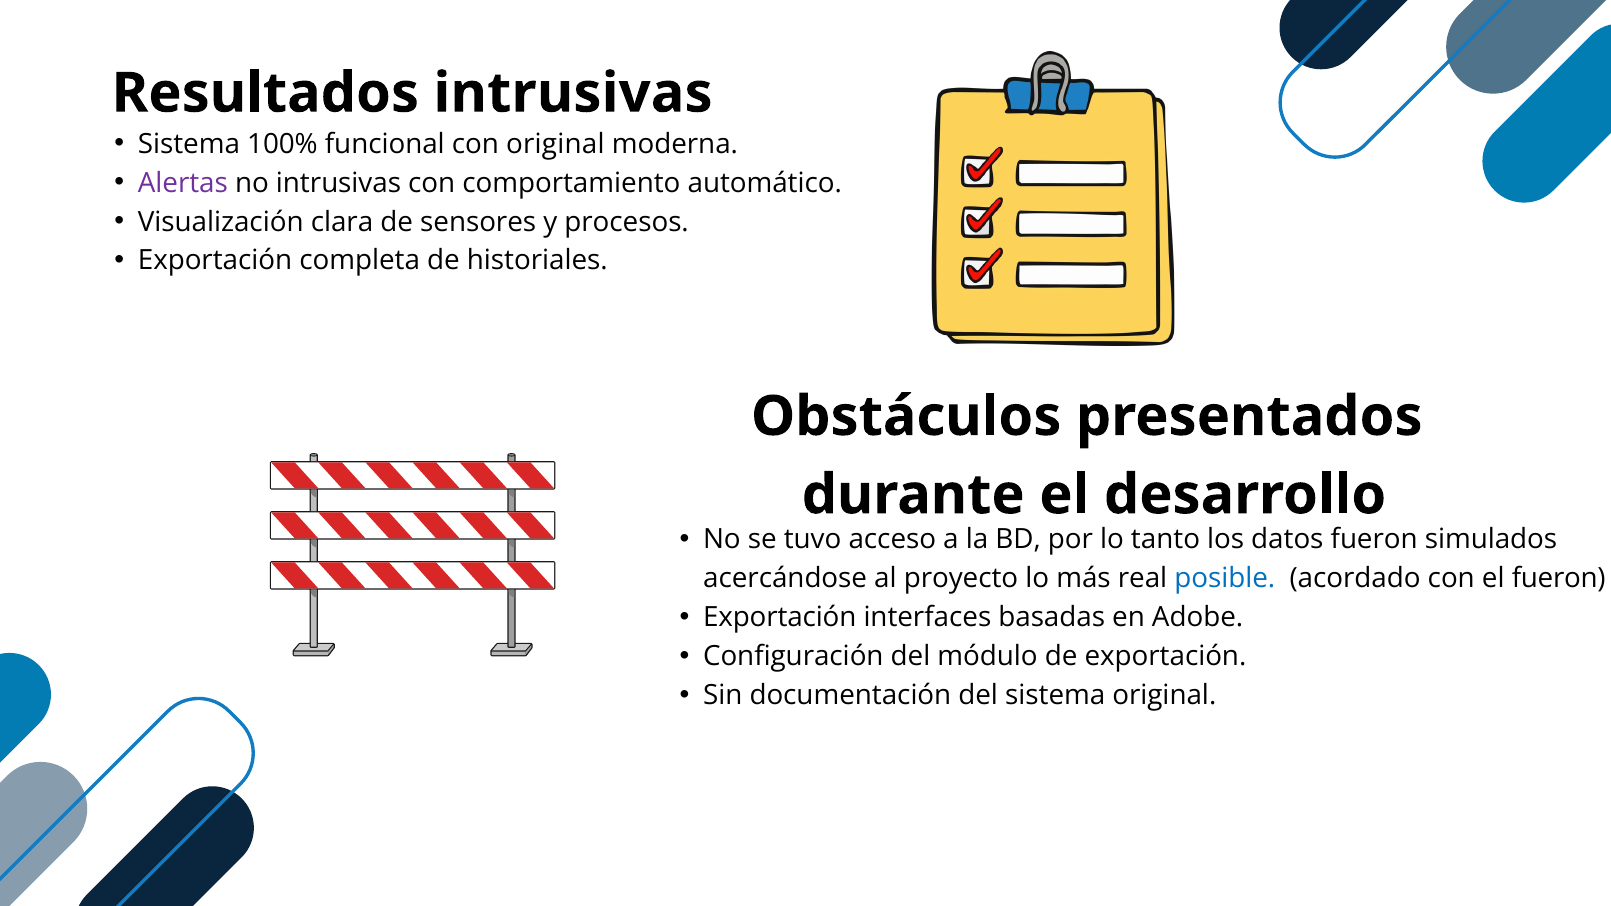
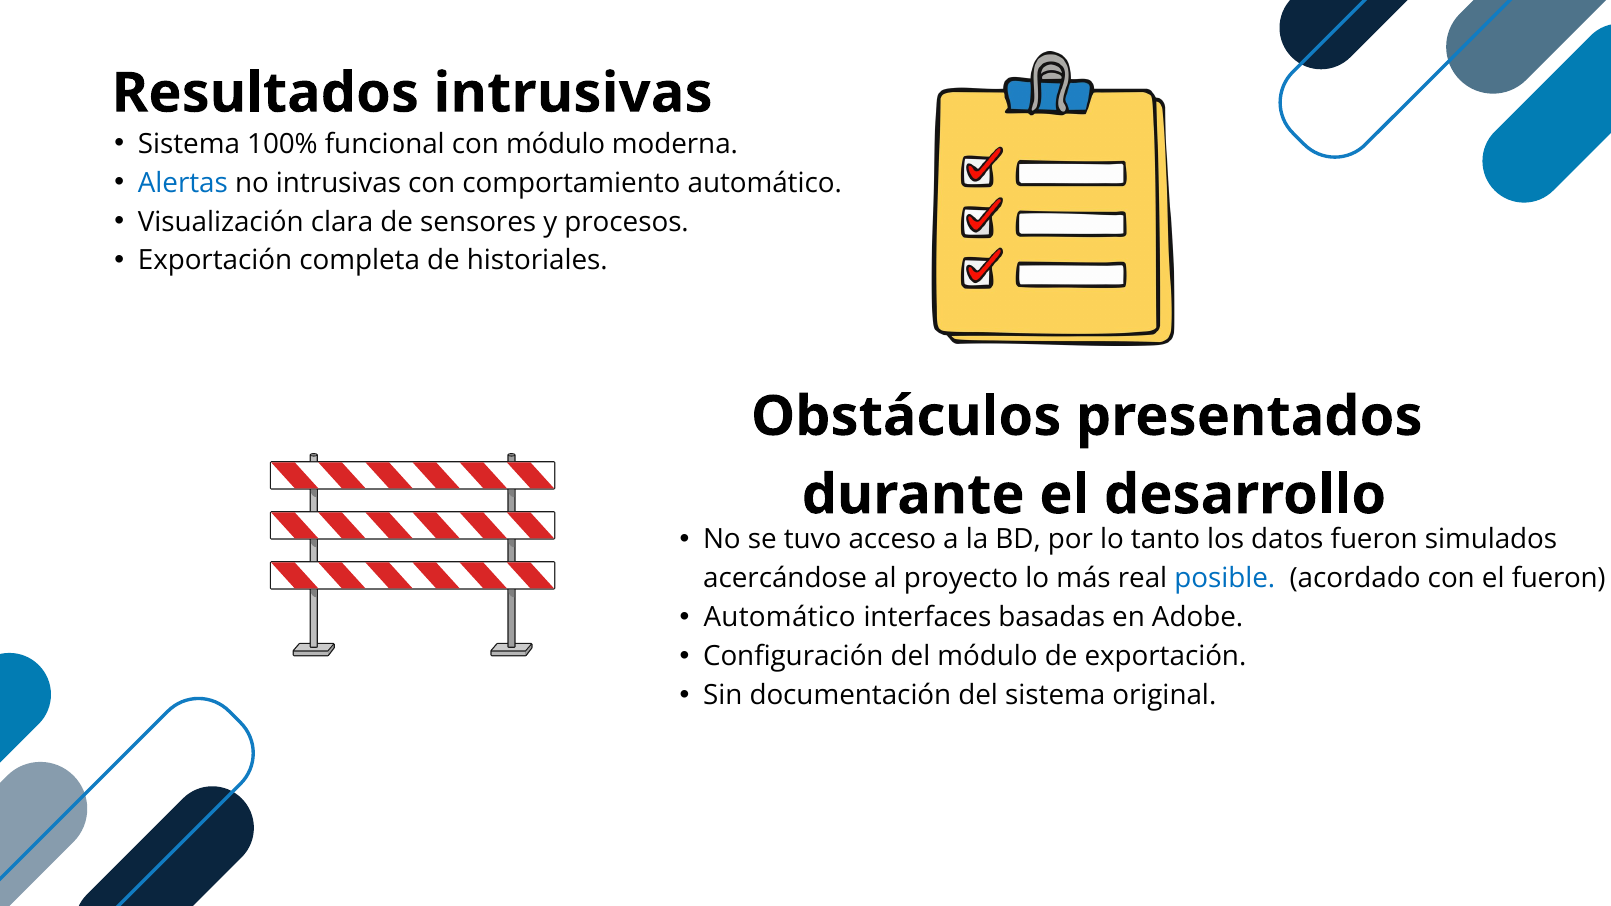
con original: original -> módulo
Alertas colour: purple -> blue
Exportación at (780, 618): Exportación -> Automático
